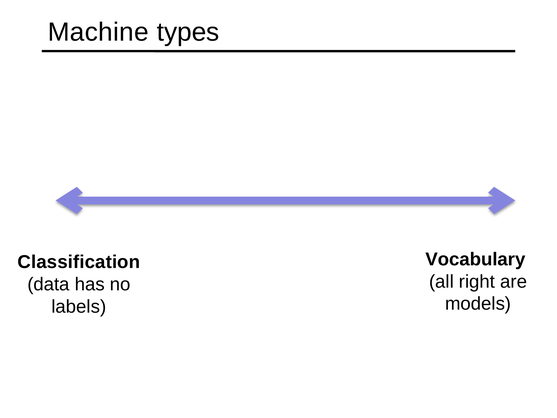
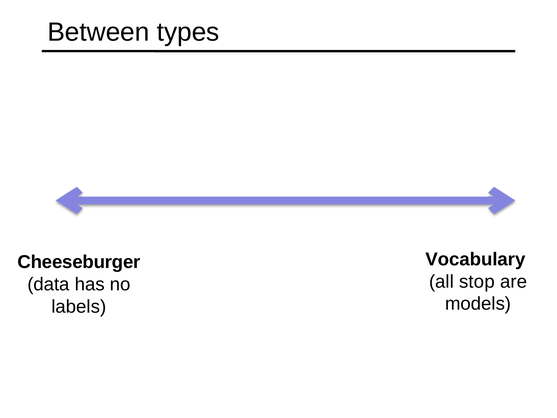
Machine: Machine -> Between
Classification: Classification -> Cheeseburger
right: right -> stop
